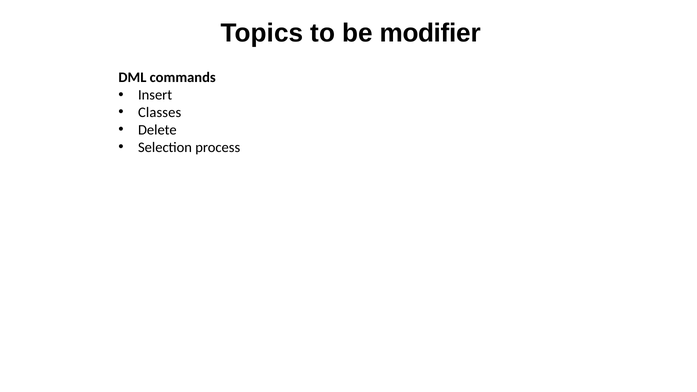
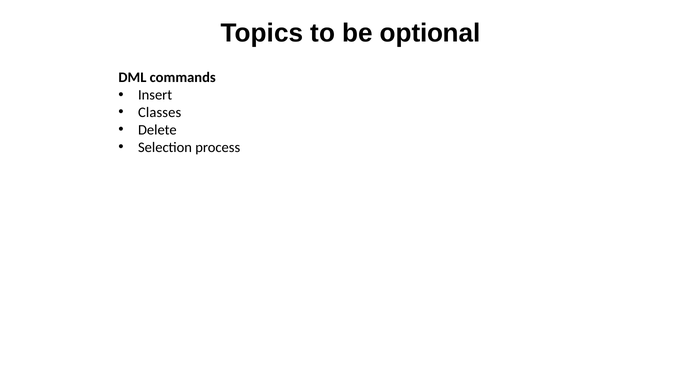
modifier: modifier -> optional
